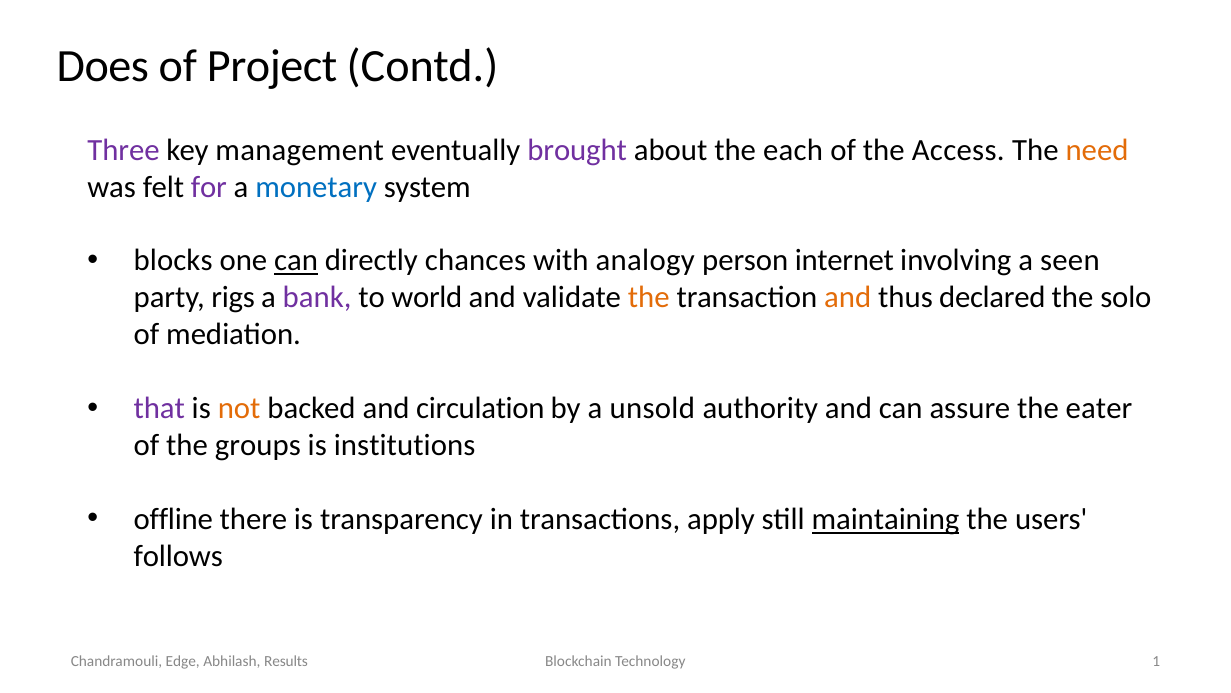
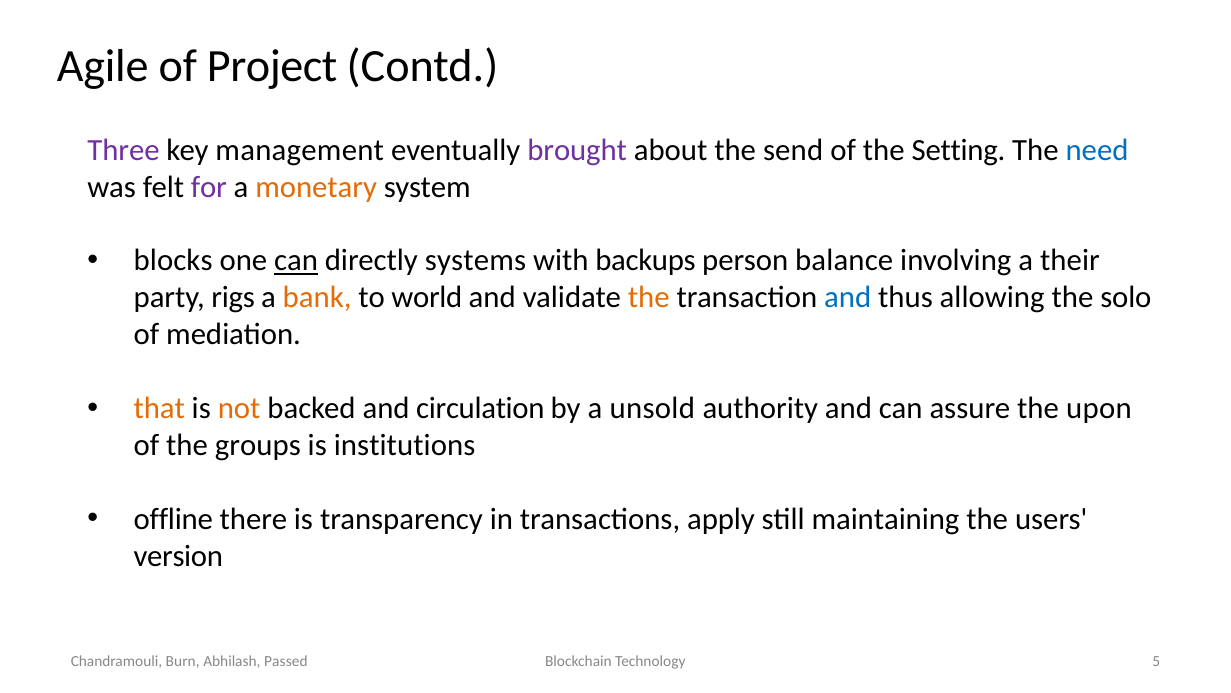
Does: Does -> Agile
each: each -> send
Access: Access -> Setting
need colour: orange -> blue
monetary colour: blue -> orange
chances: chances -> systems
analogy: analogy -> backups
internet: internet -> balance
seen: seen -> their
bank colour: purple -> orange
and at (848, 298) colour: orange -> blue
declared: declared -> allowing
that colour: purple -> orange
eater: eater -> upon
maintaining underline: present -> none
follows: follows -> version
Edge: Edge -> Burn
Results: Results -> Passed
1: 1 -> 5
